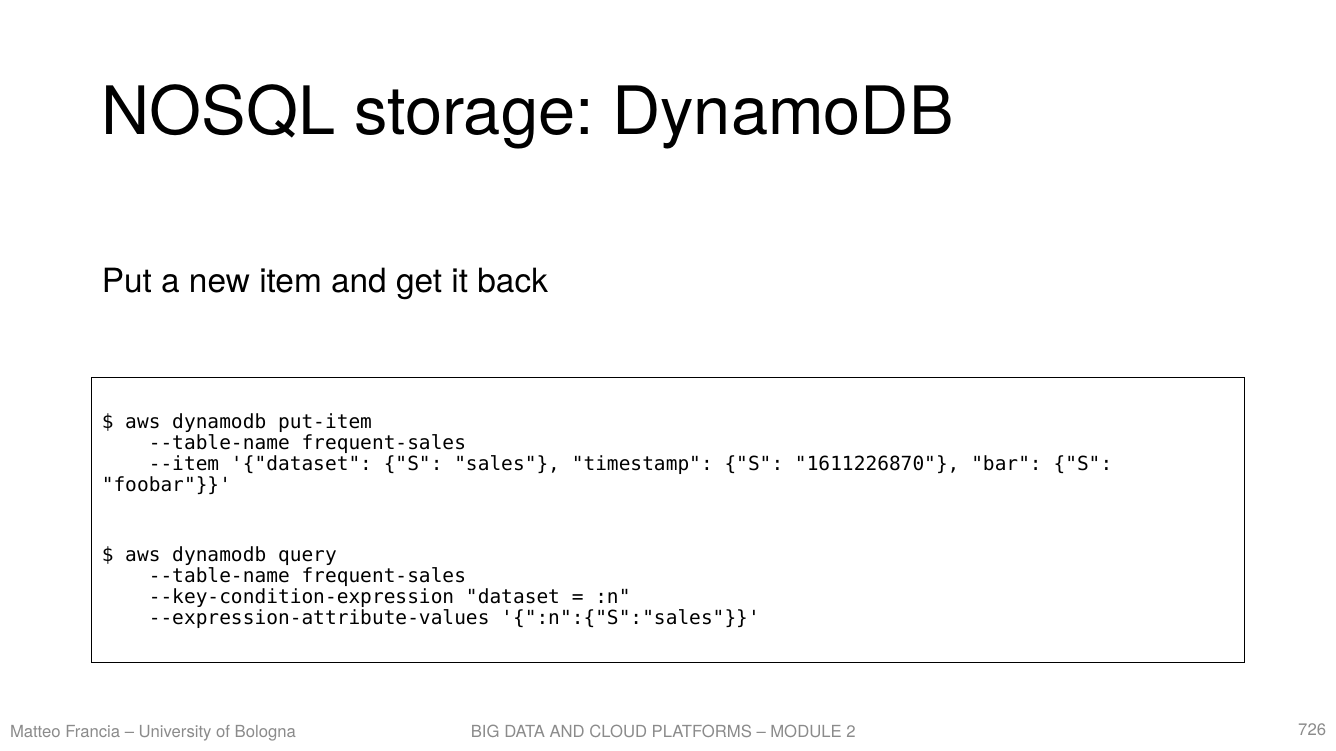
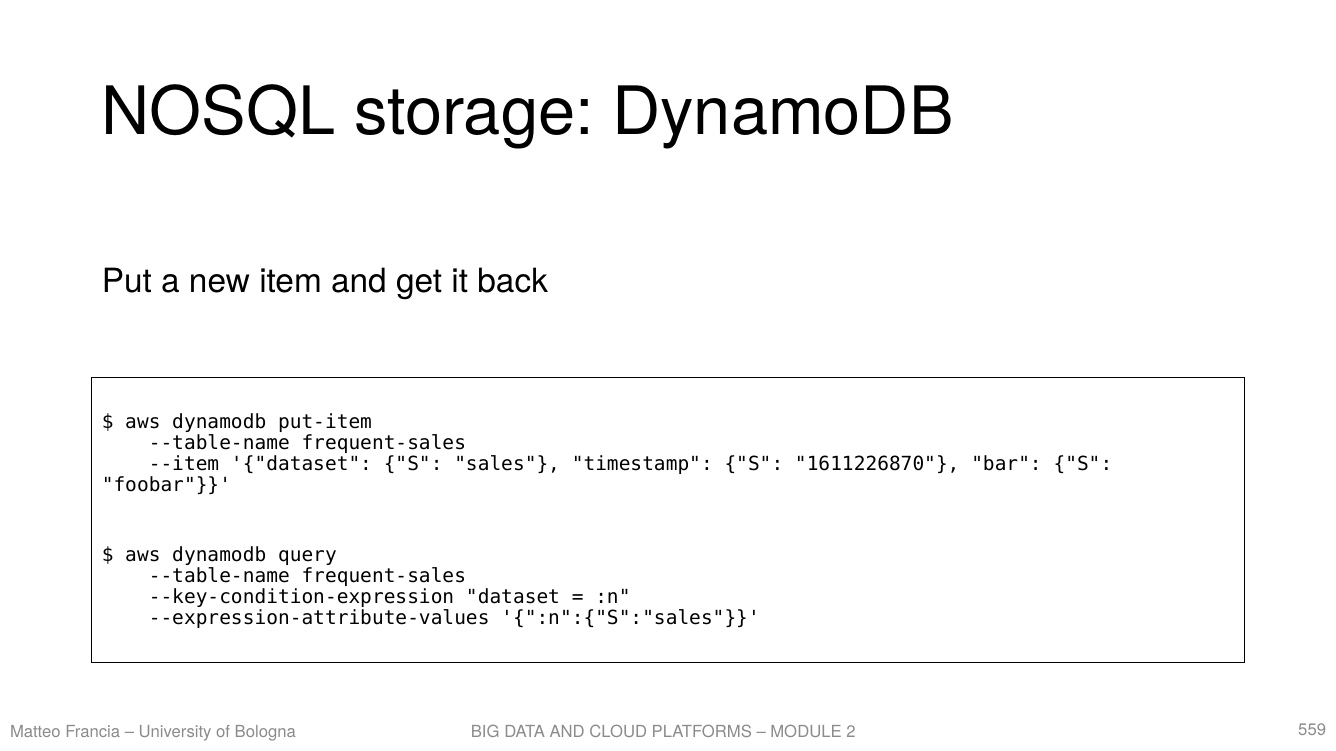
726: 726 -> 559
